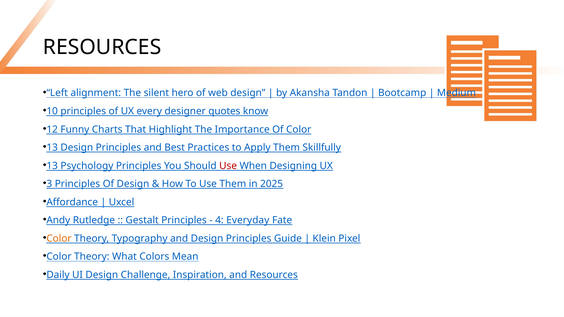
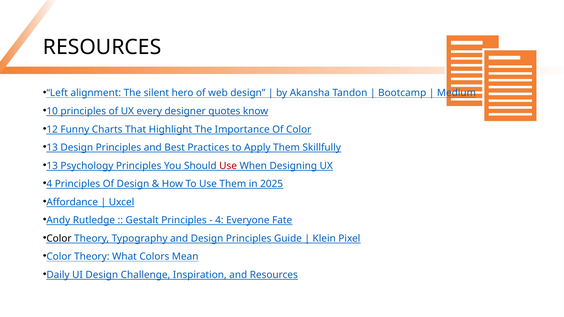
3 at (49, 184): 3 -> 4
Everyday: Everyday -> Everyone
Color at (59, 239) colour: orange -> black
